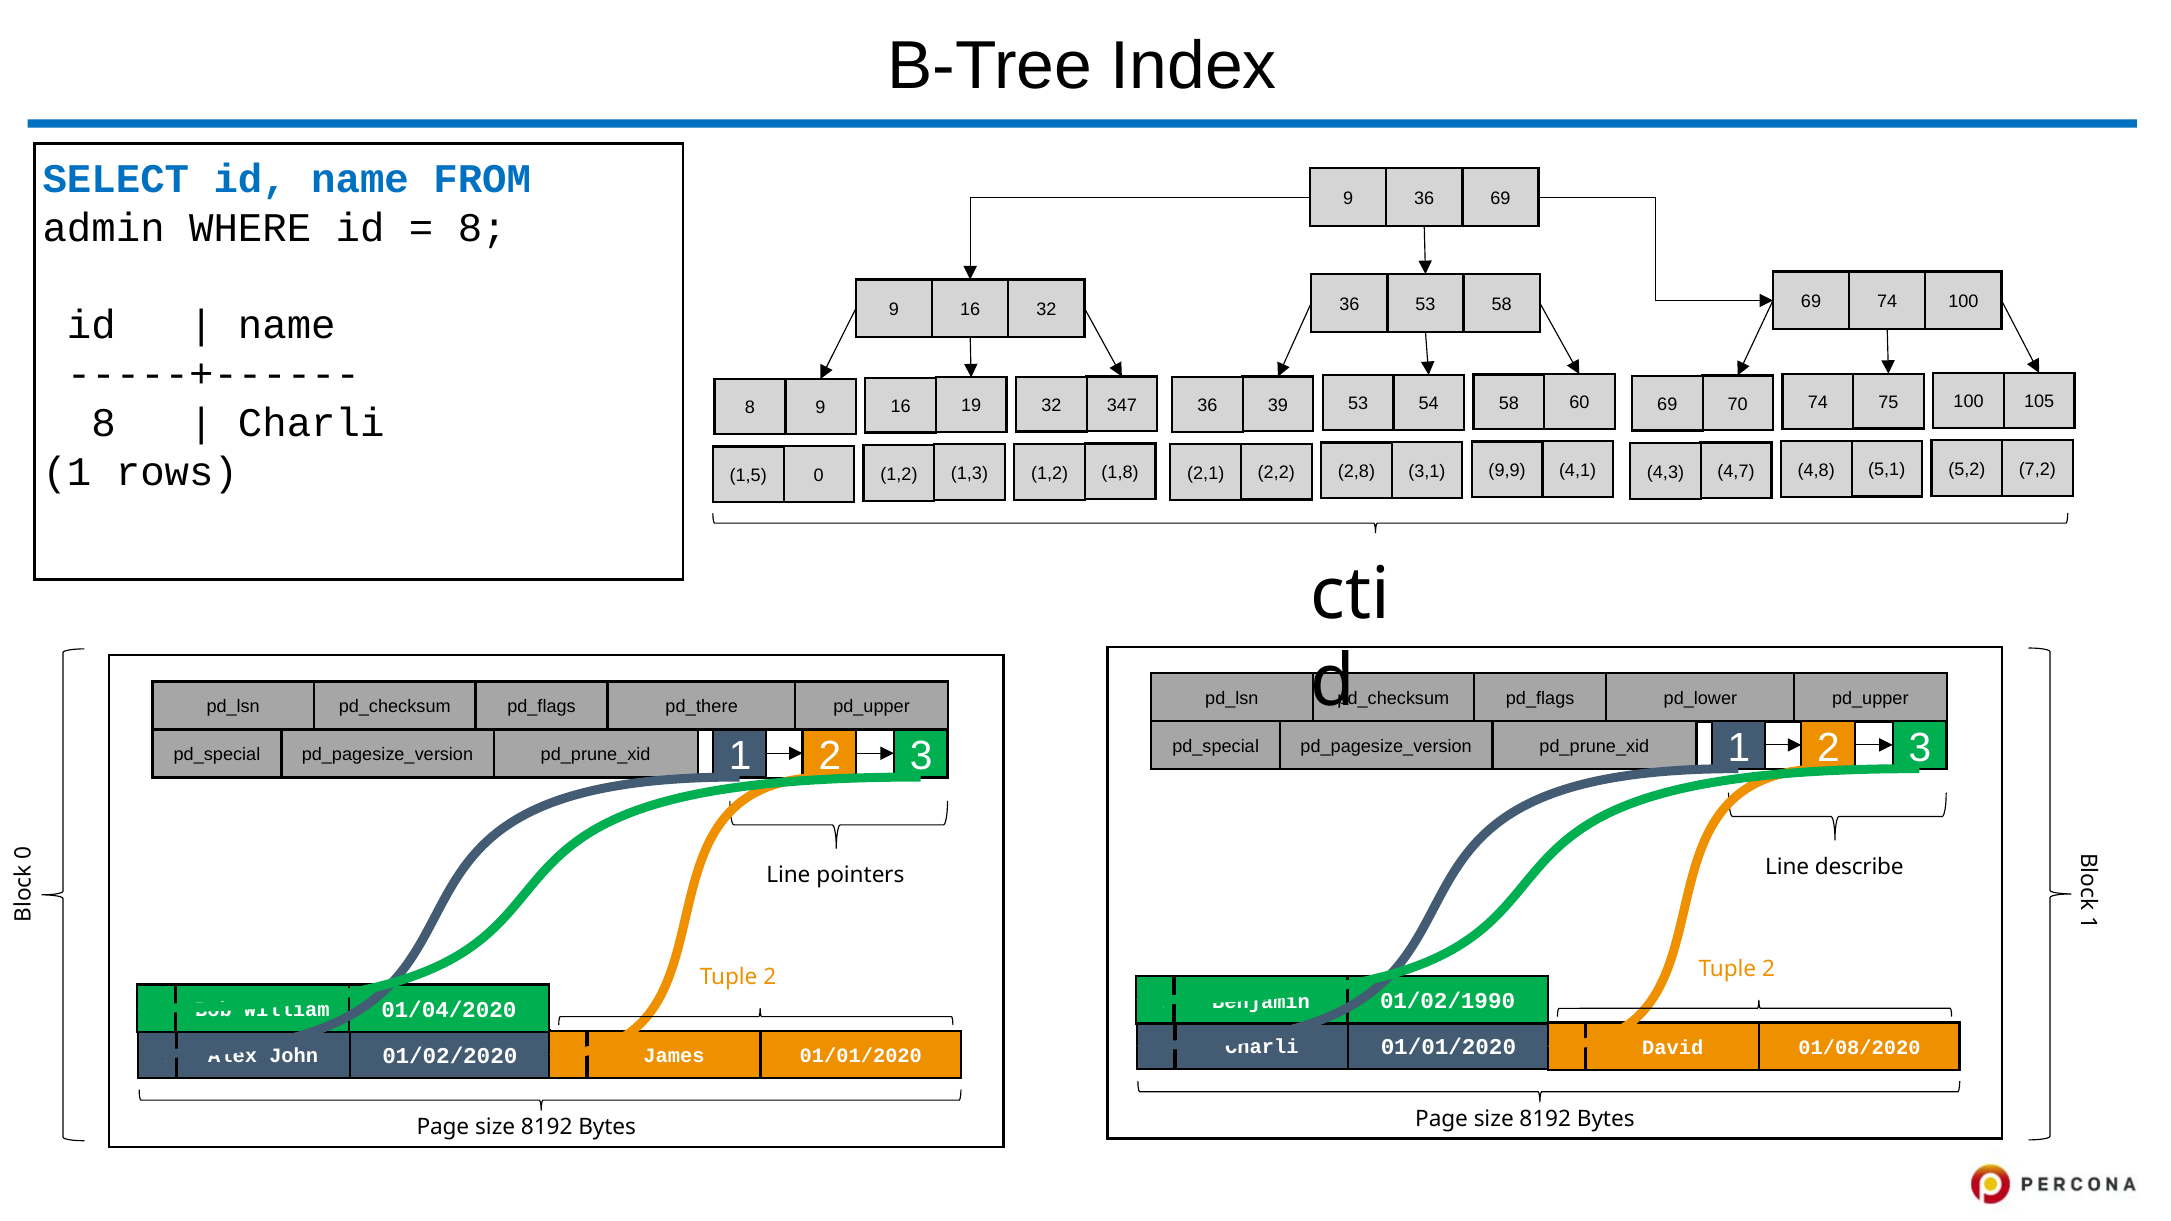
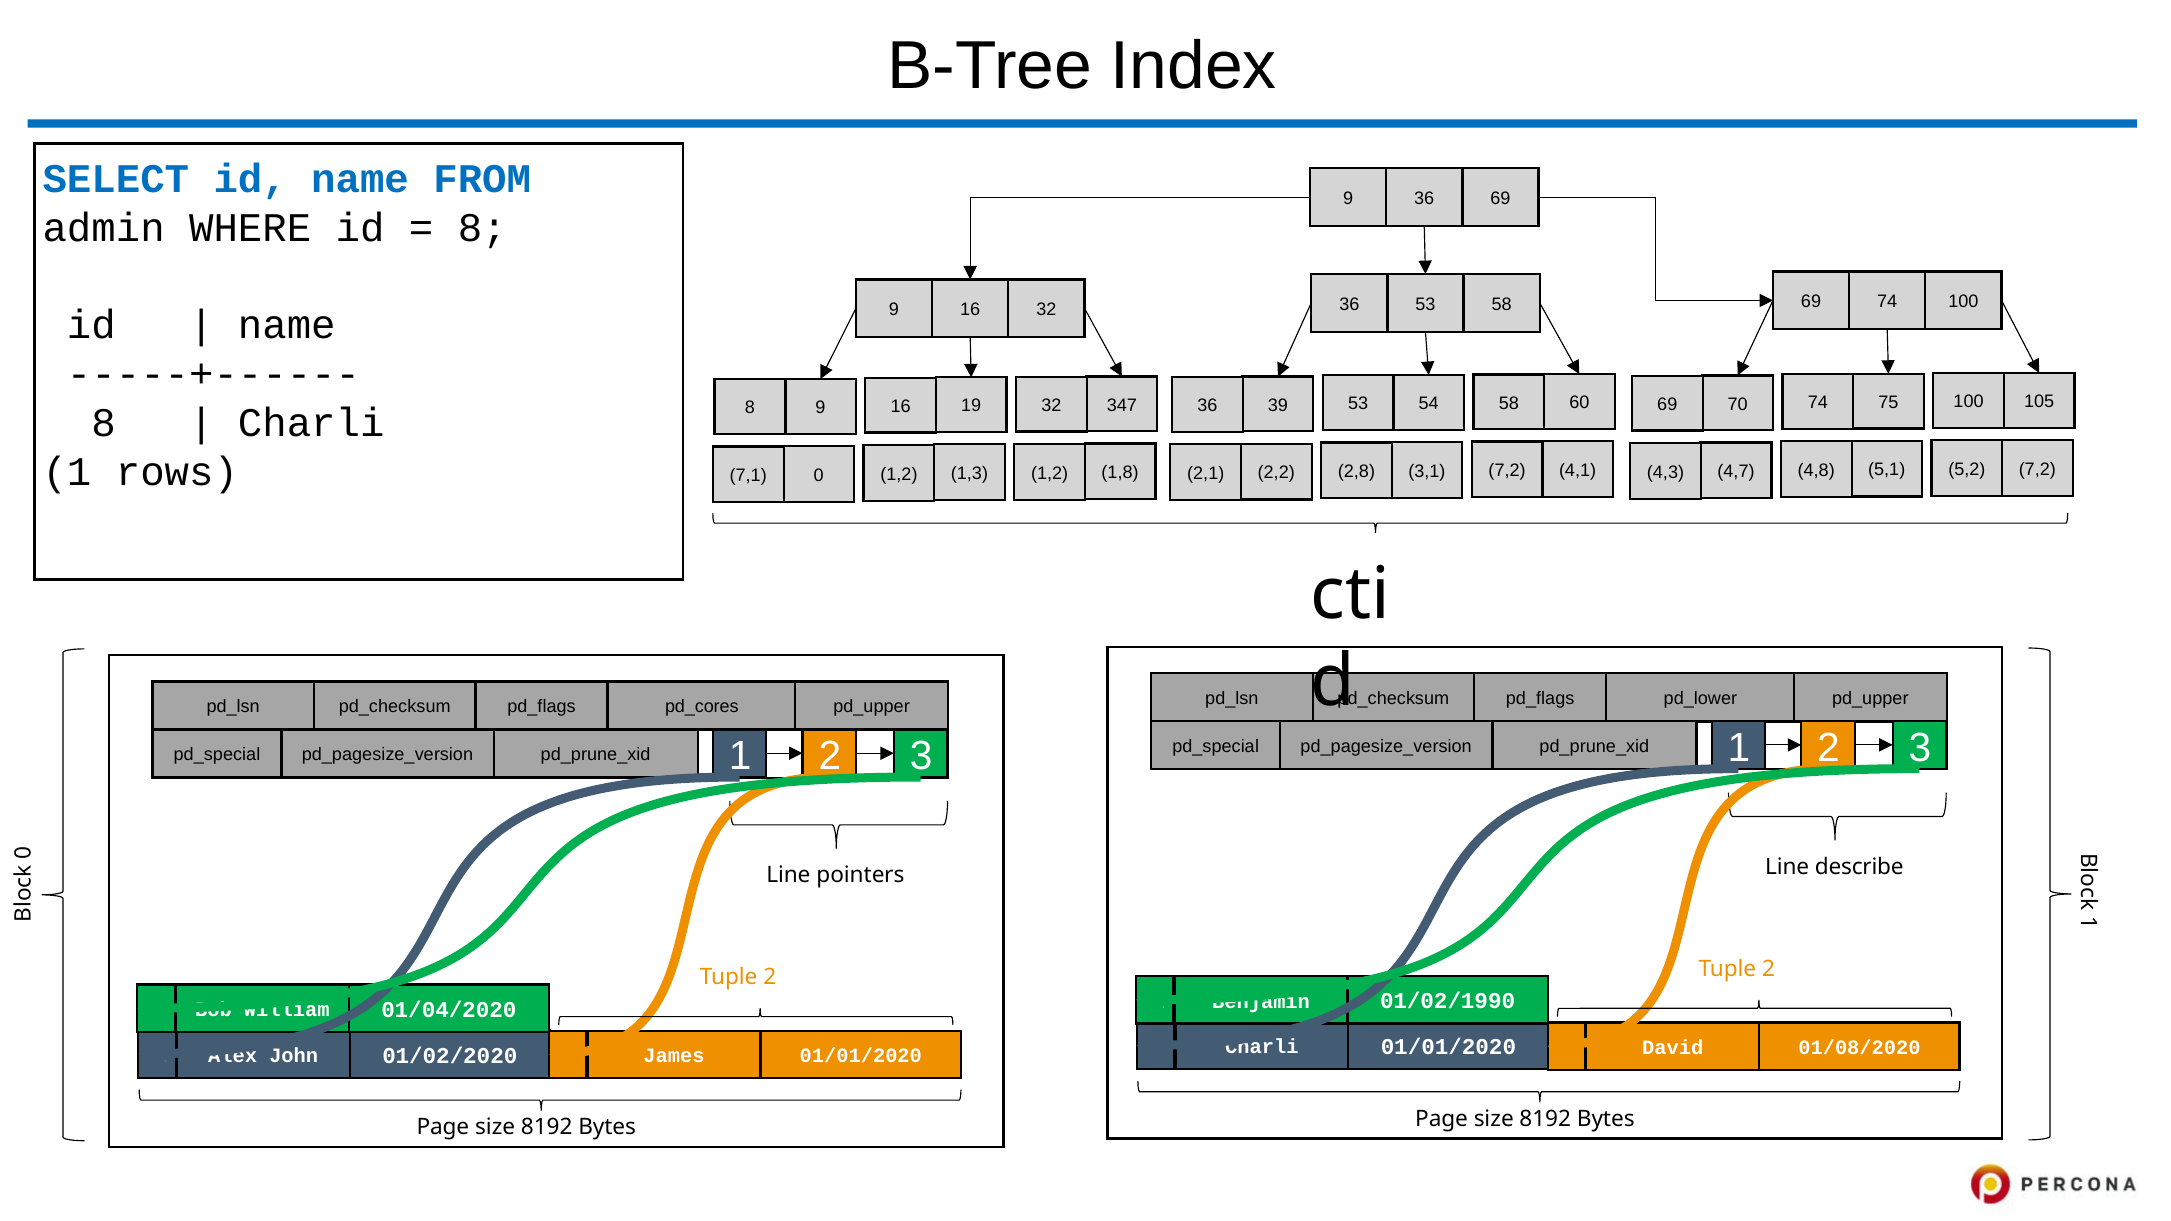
9,9 at (1507, 471): 9,9 -> 7,2
1,5: 1,5 -> 7,1
pd_there: pd_there -> pd_cores
